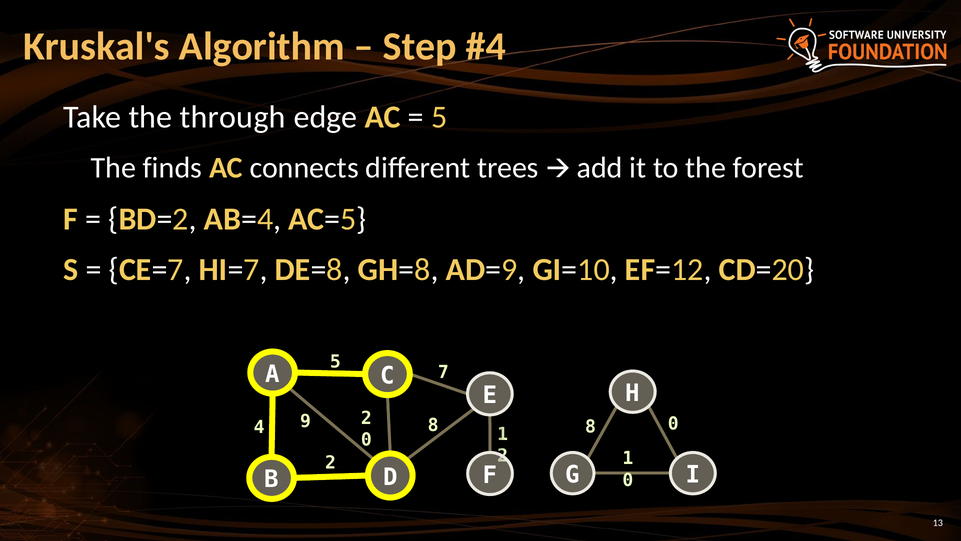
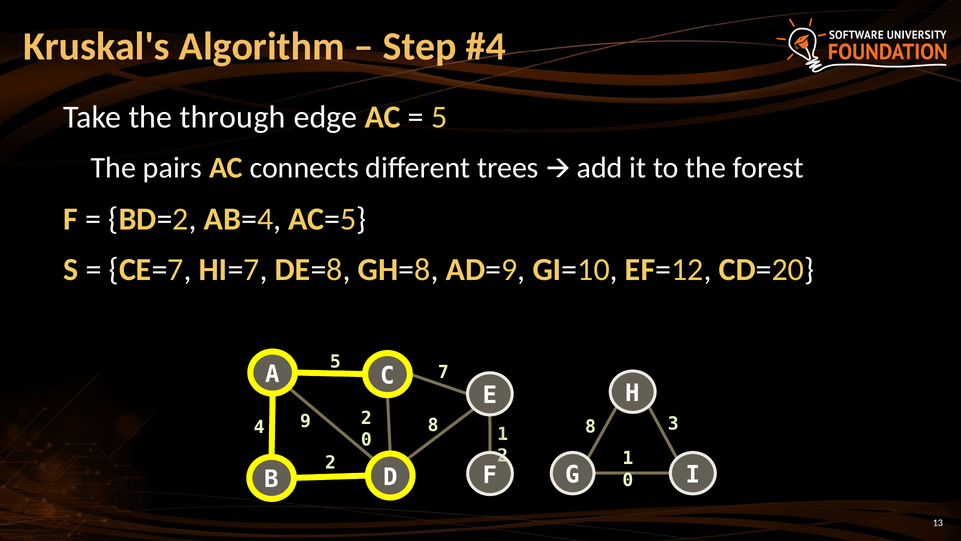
finds: finds -> pairs
8 0: 0 -> 3
